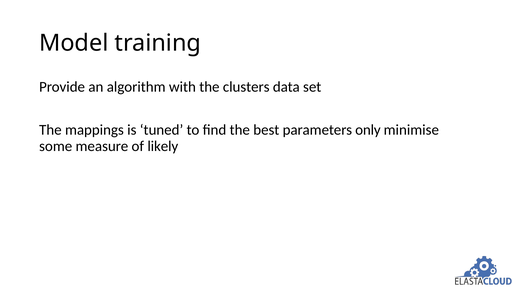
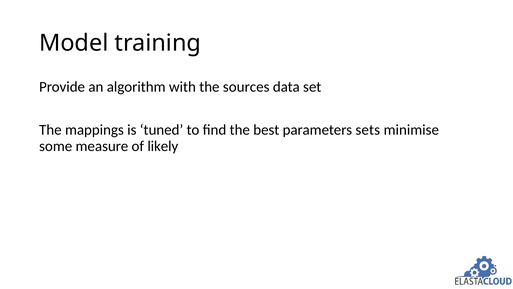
clusters: clusters -> sources
only: only -> sets
